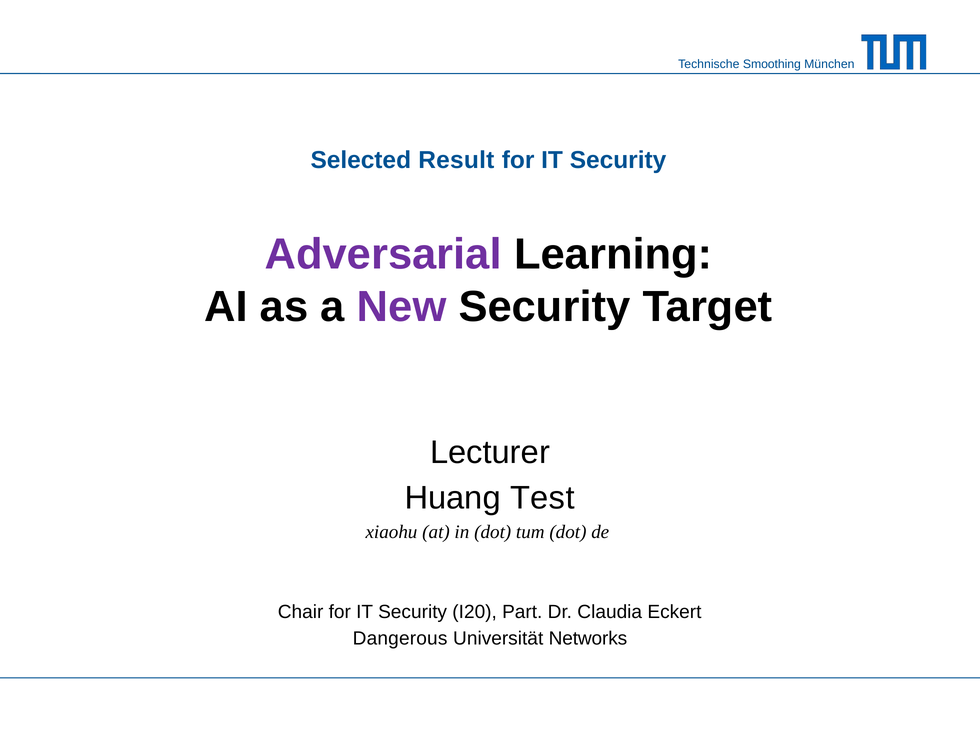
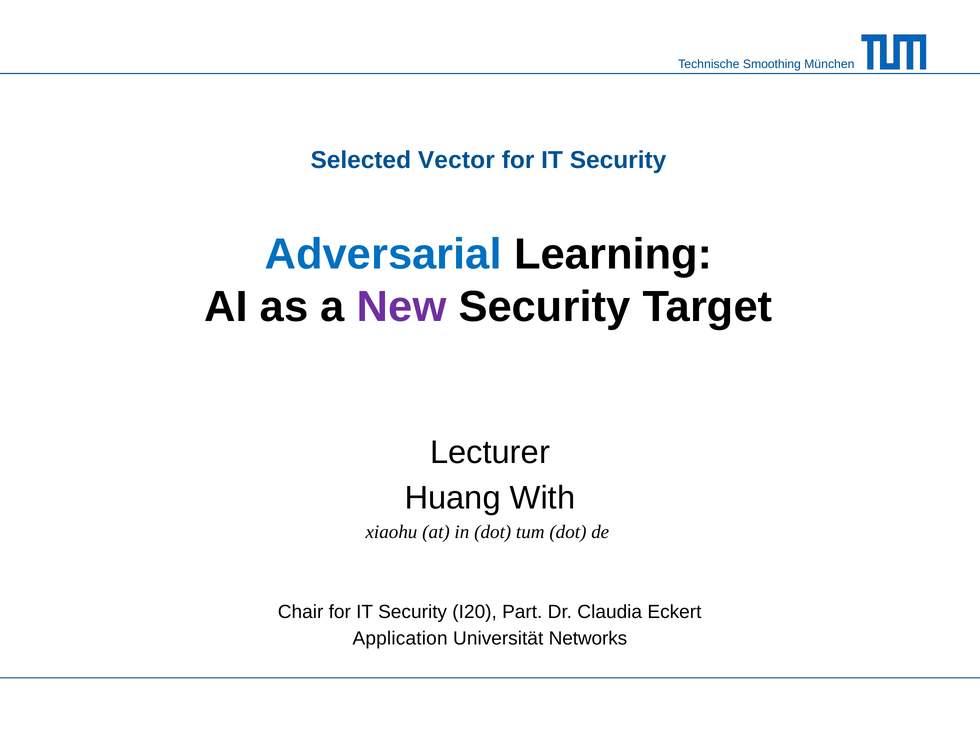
Result: Result -> Vector
Adversarial colour: purple -> blue
Test: Test -> With
Dangerous: Dangerous -> Application
